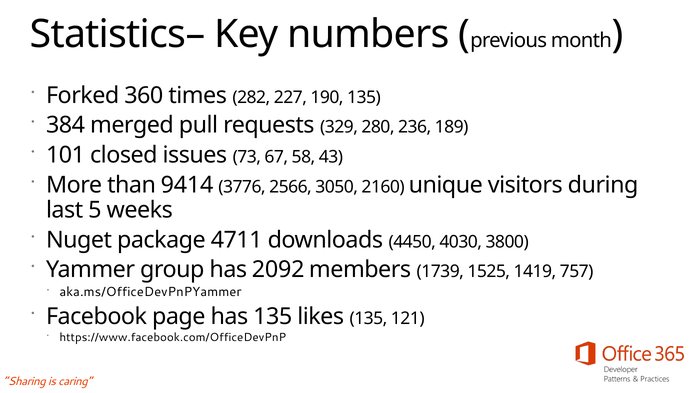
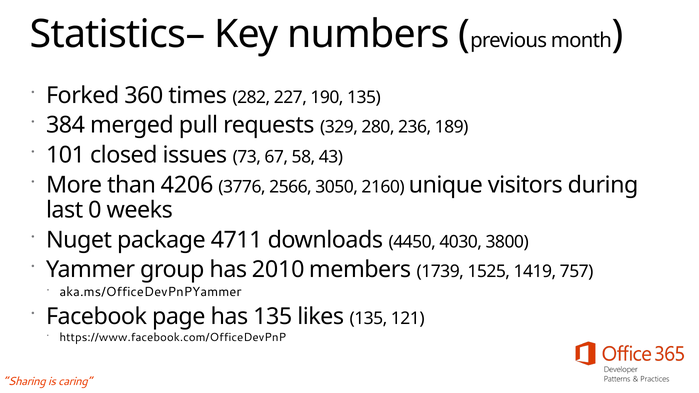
9414: 9414 -> 4206
5: 5 -> 0
2092: 2092 -> 2010
